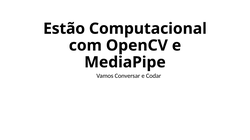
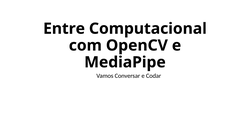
Estão: Estão -> Entre
